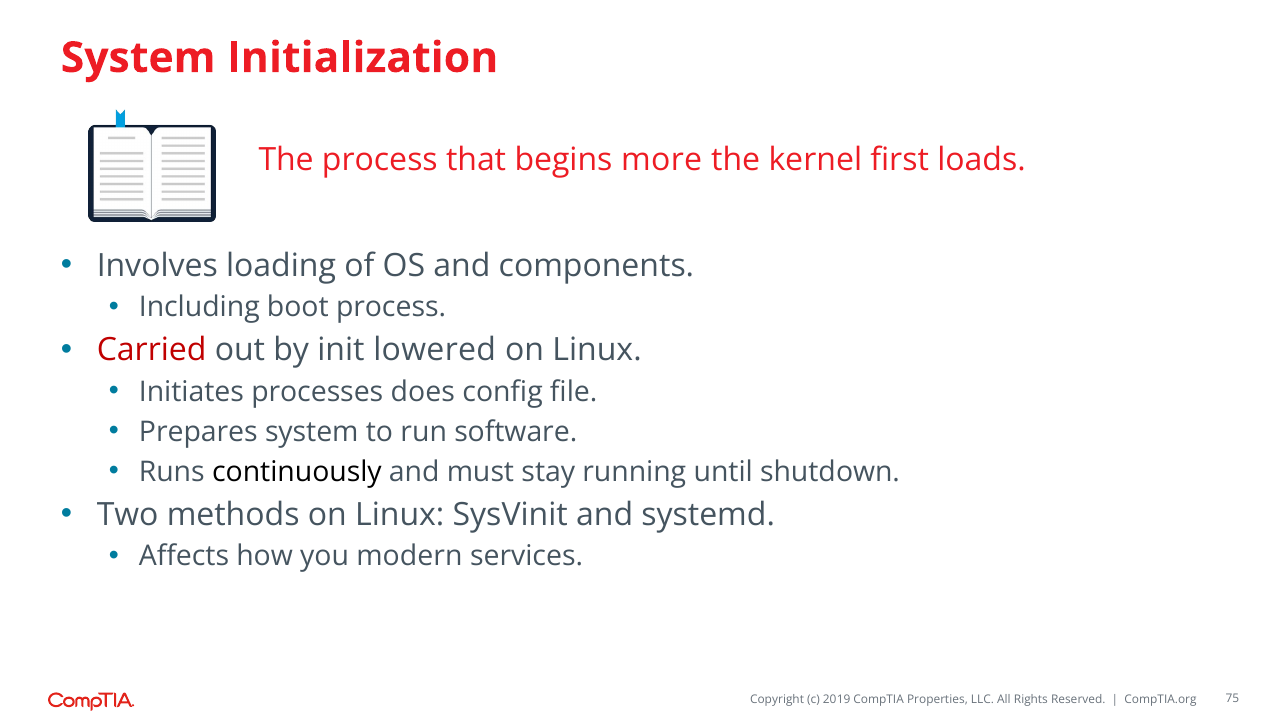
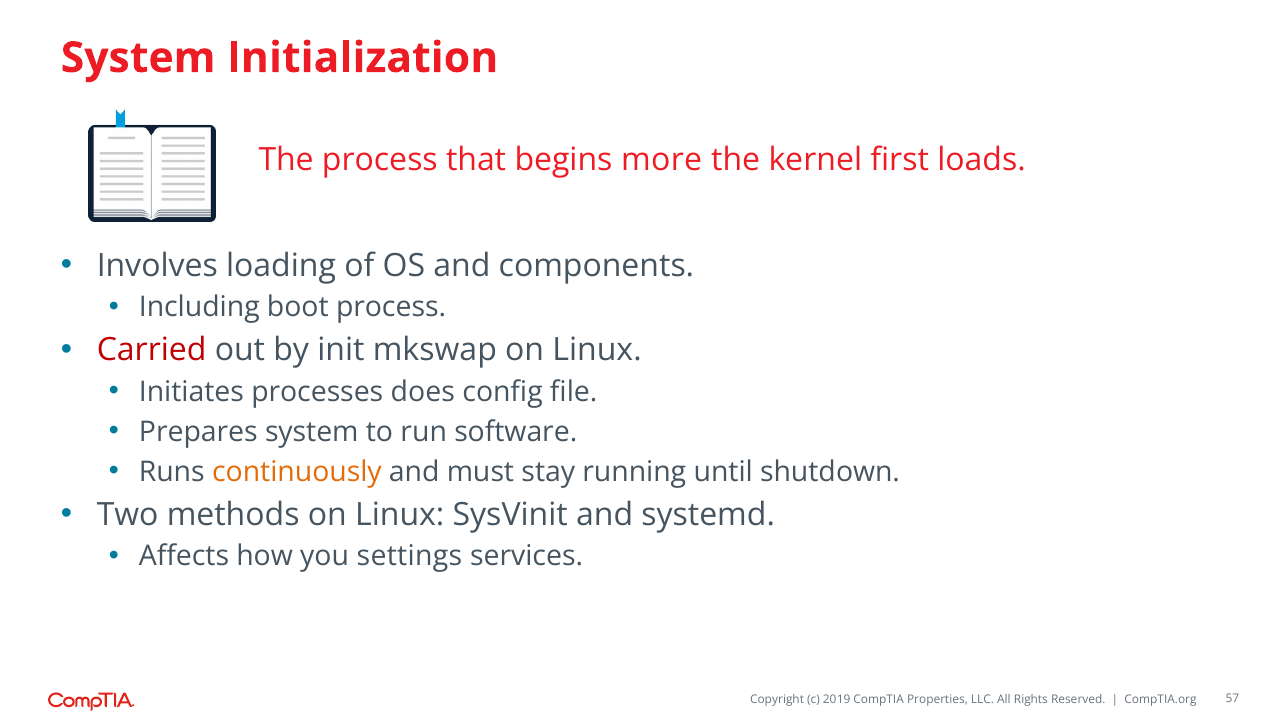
lowered: lowered -> mkswap
continuously colour: black -> orange
modern: modern -> settings
75: 75 -> 57
